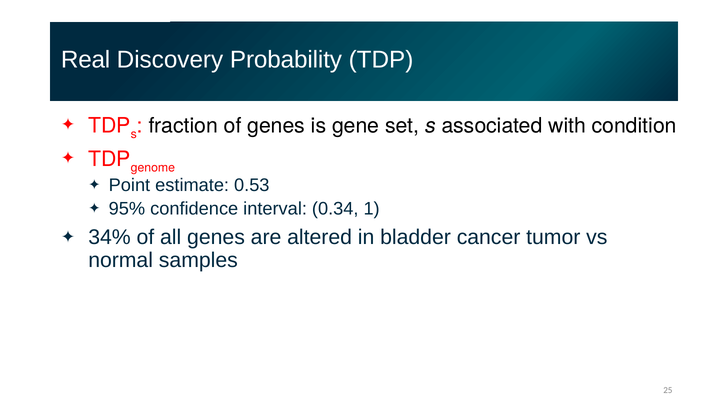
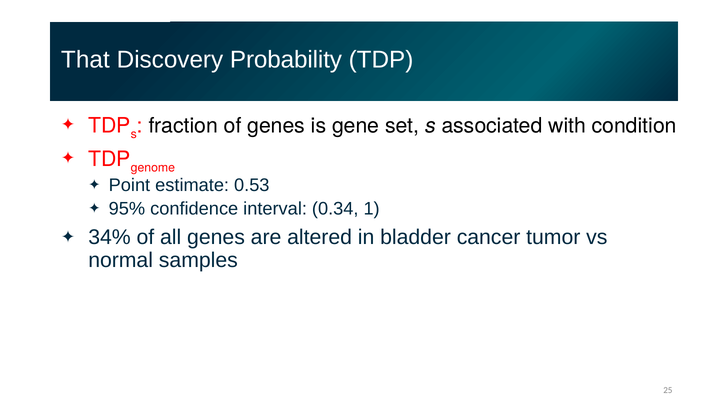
Real: Real -> That
